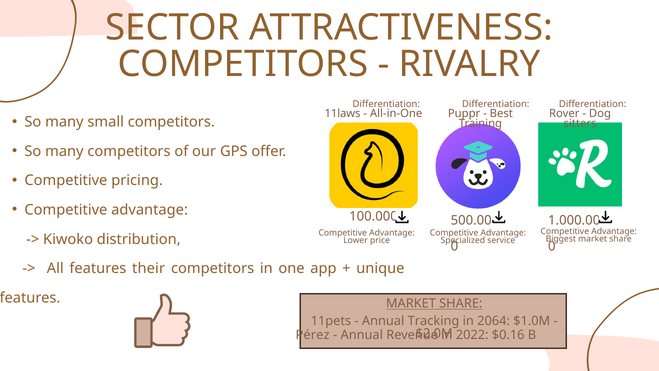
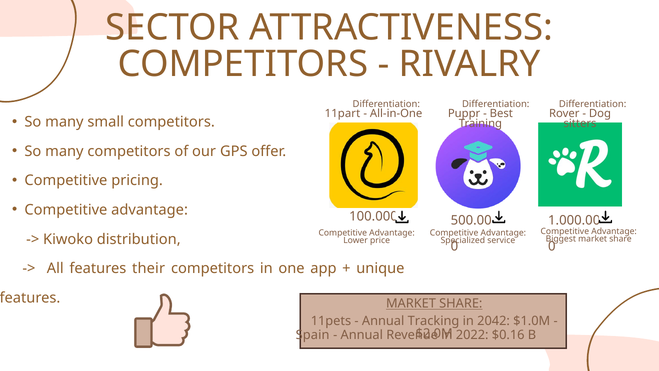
11laws: 11laws -> 11part
2064: 2064 -> 2042
Pérez: Pérez -> Spain
